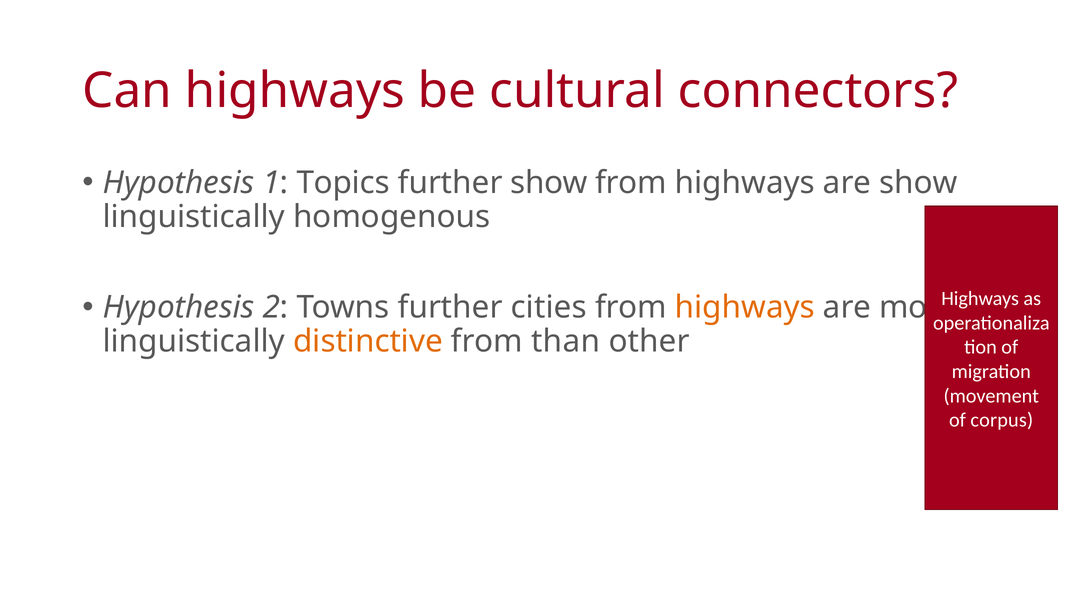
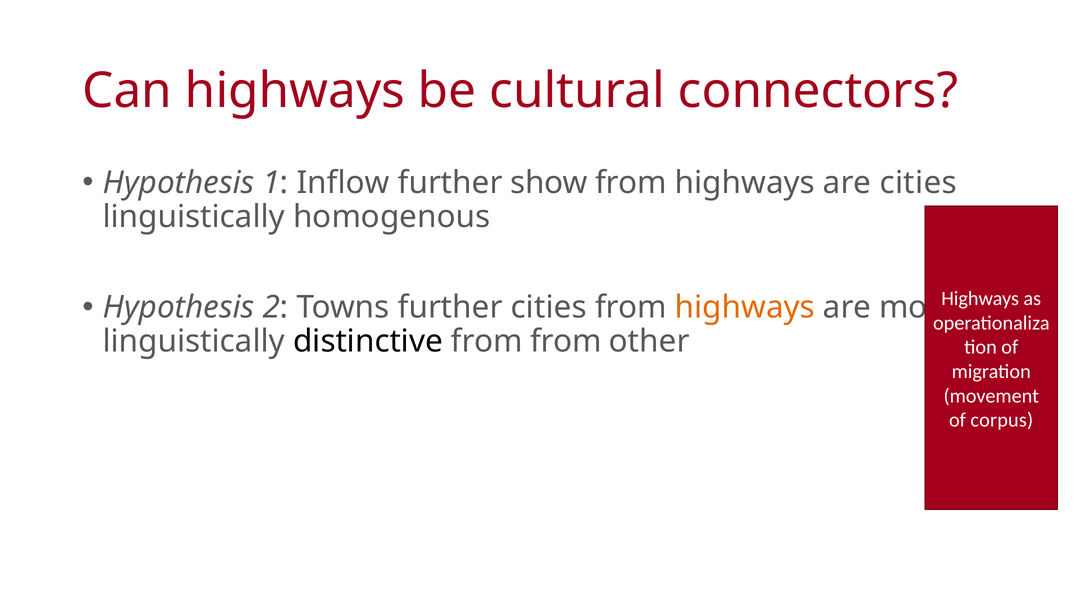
Topics: Topics -> Inflow
are show: show -> cities
distinctive colour: orange -> black
from than: than -> from
